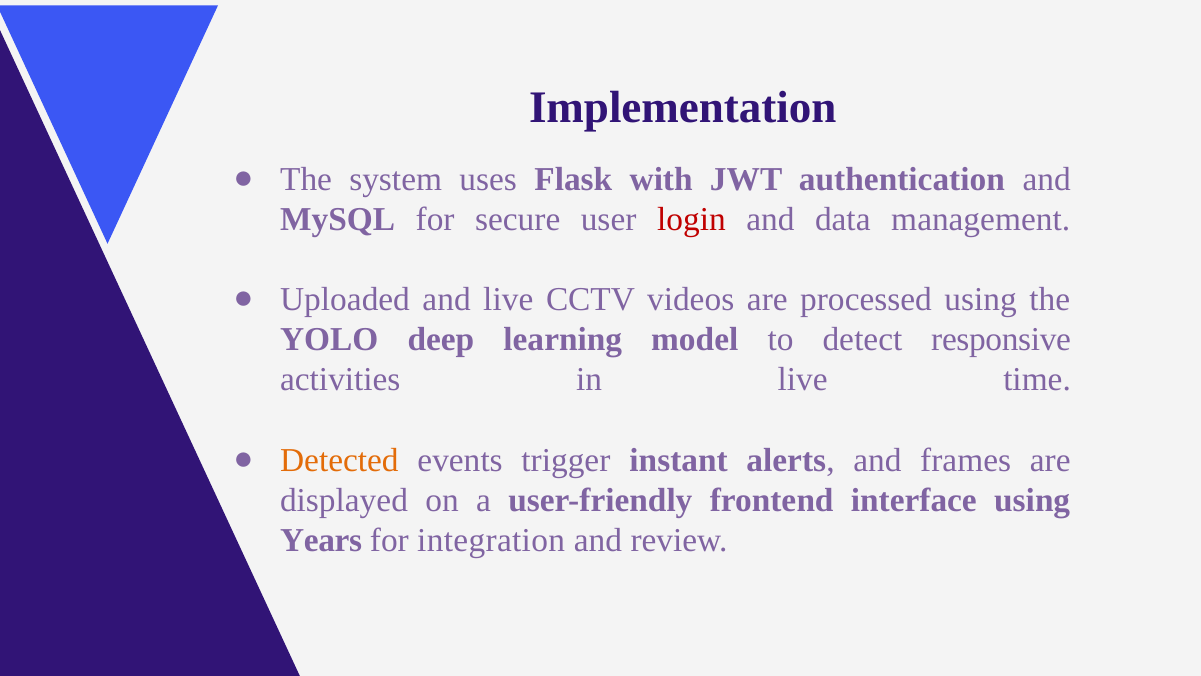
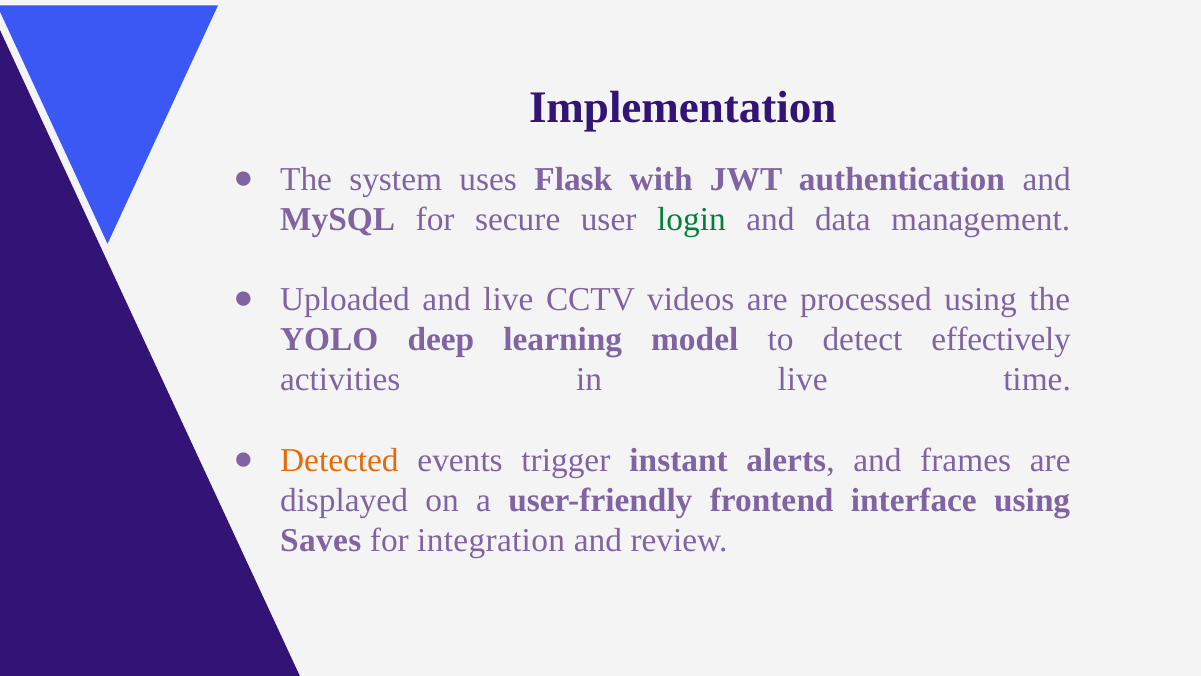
login colour: red -> green
responsive: responsive -> effectively
Years: Years -> Saves
